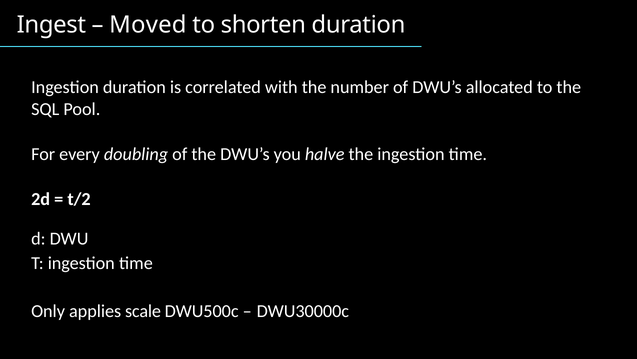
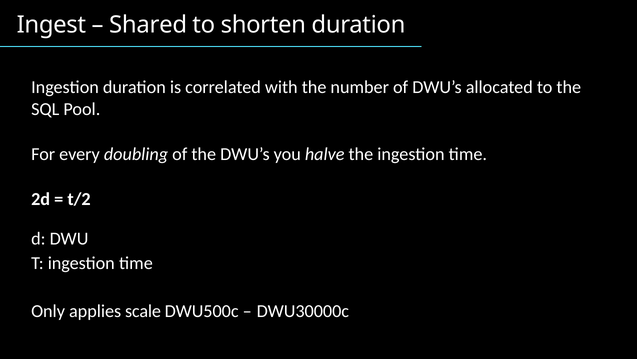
Moved: Moved -> Shared
